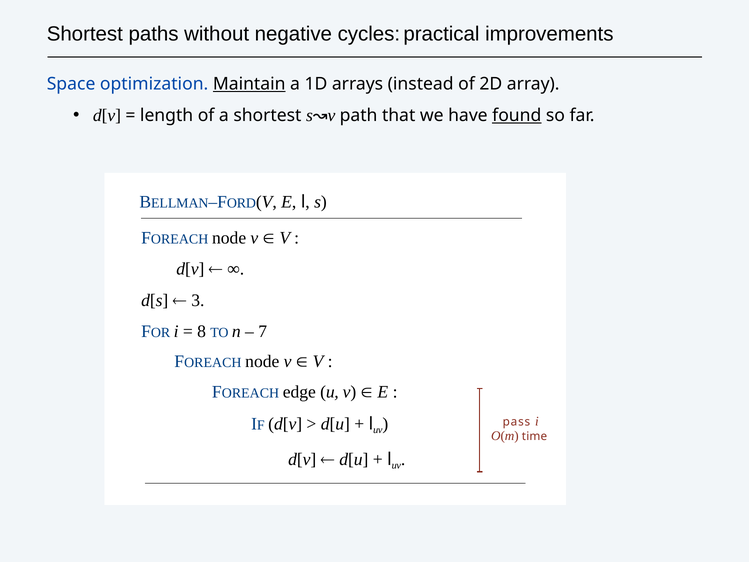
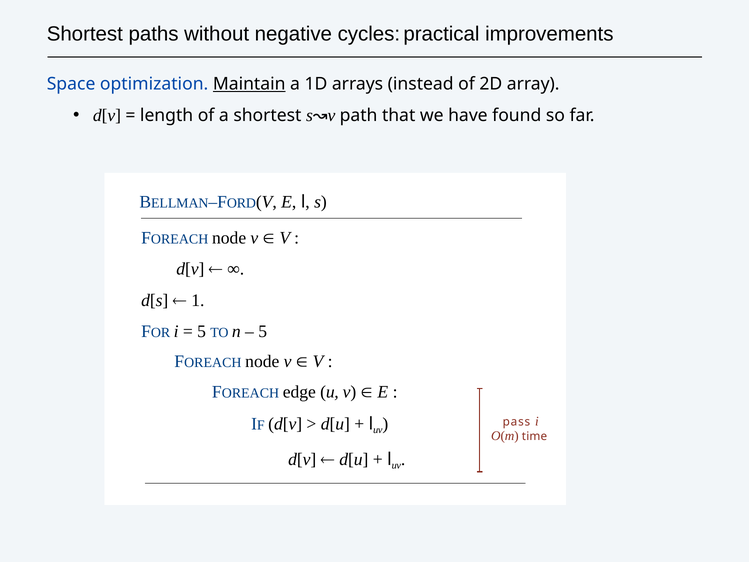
found underline: present -> none
3: 3 -> 1
8 at (202, 331): 8 -> 5
7 at (263, 331): 7 -> 5
